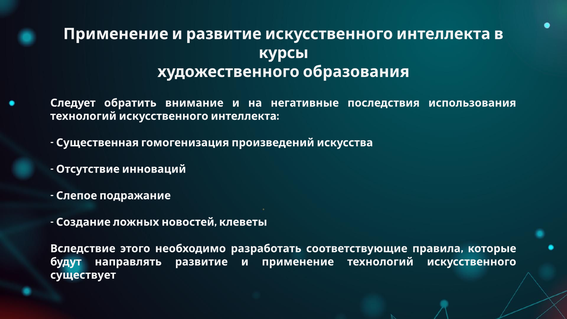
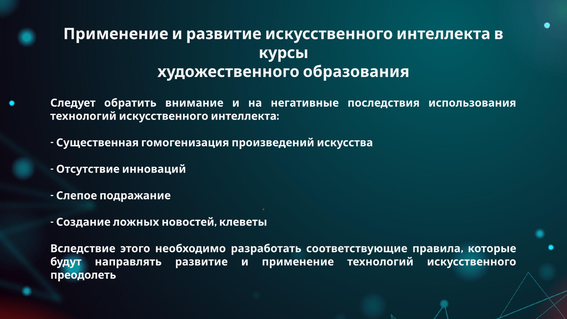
существует: существует -> преодолеть
